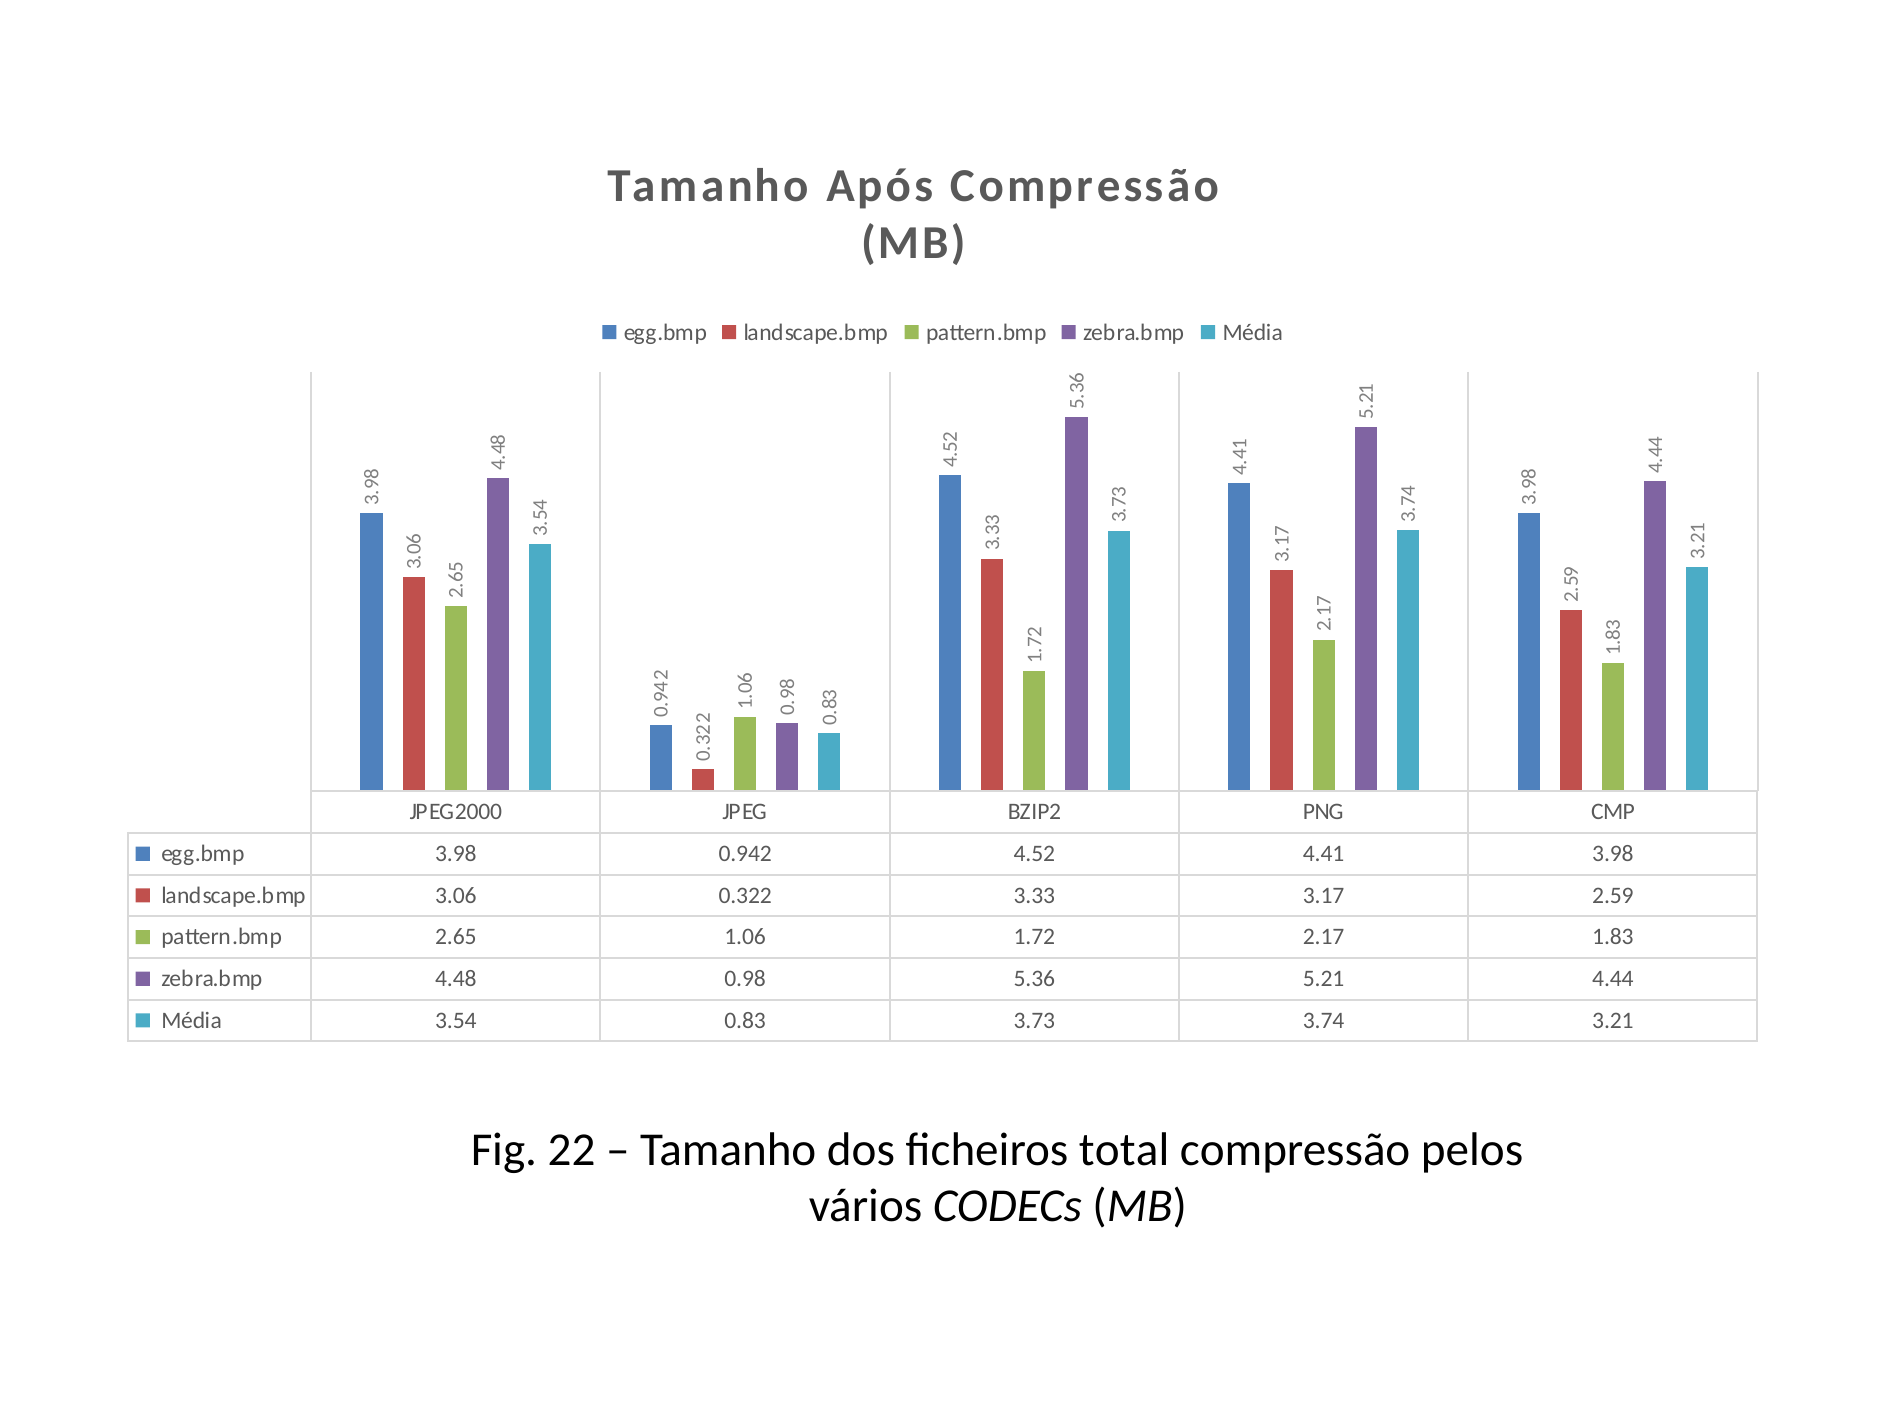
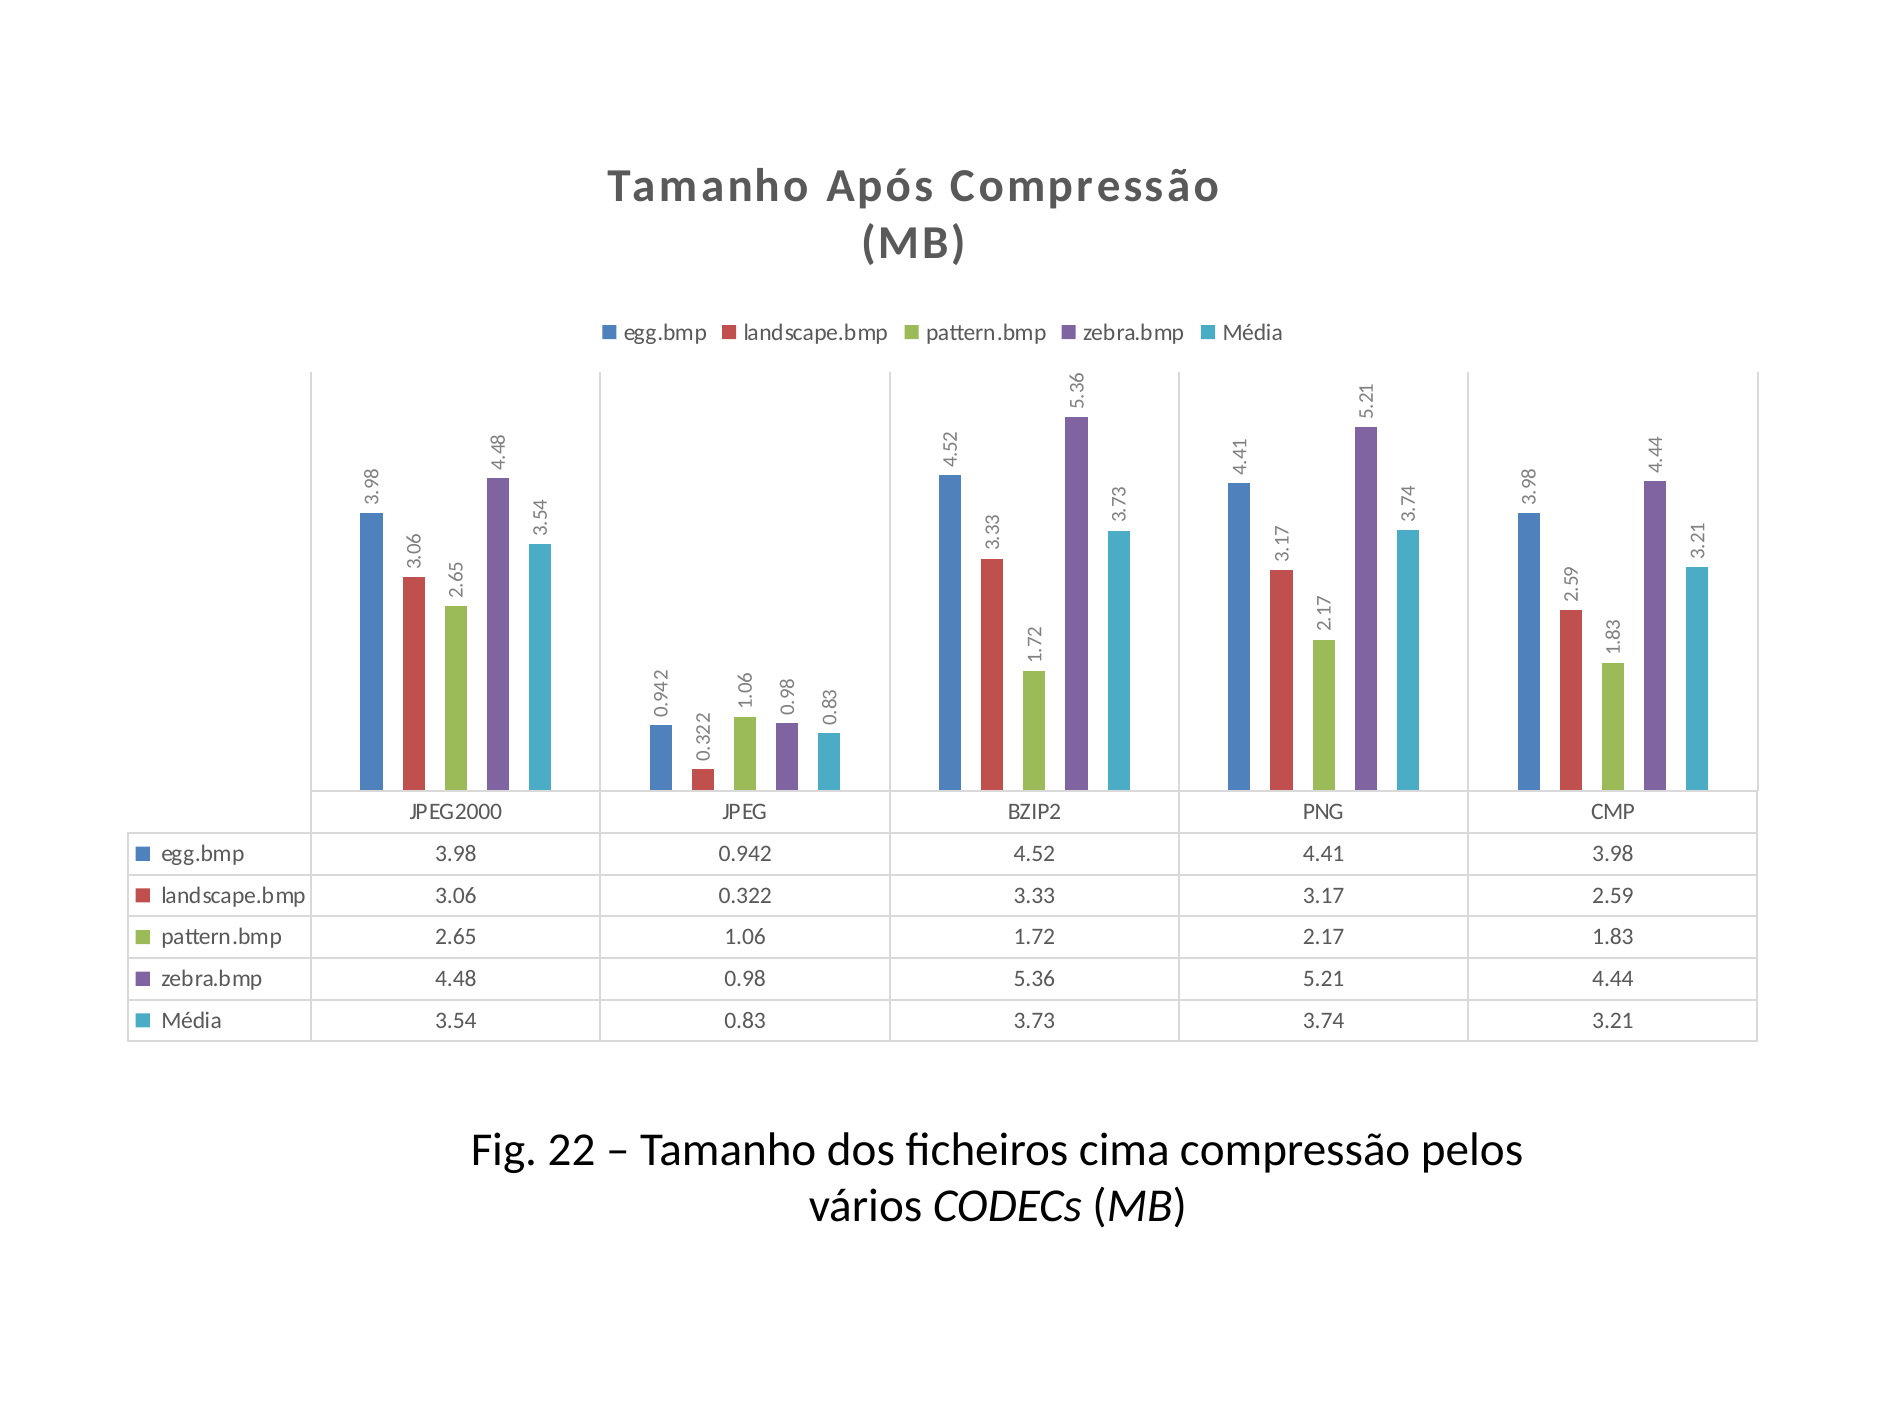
total: total -> cima
